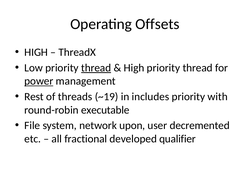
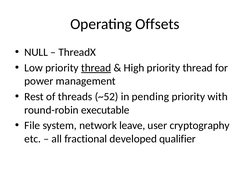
HIGH at (36, 52): HIGH -> NULL
power underline: present -> none
~19: ~19 -> ~52
includes: includes -> pending
upon: upon -> leave
decremented: decremented -> cryptography
